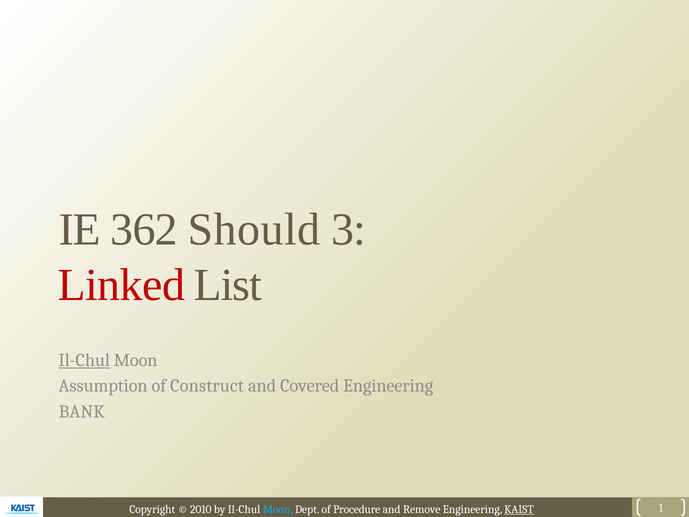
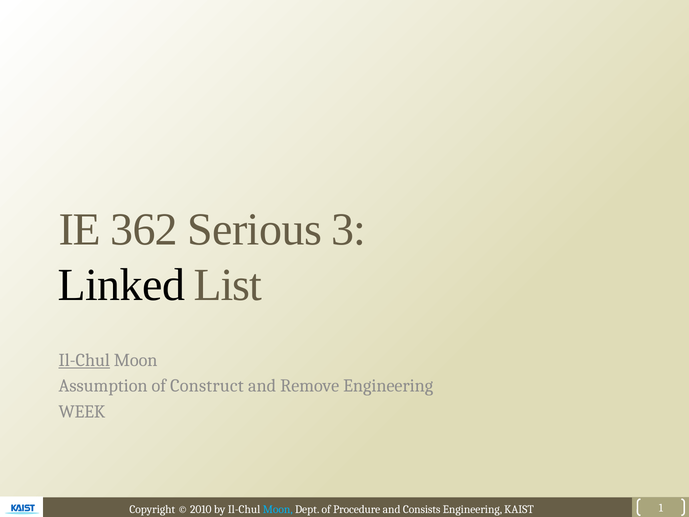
Should: Should -> Serious
Linked colour: red -> black
Covered: Covered -> Remove
BANK: BANK -> WEEK
Remove: Remove -> Consists
KAIST underline: present -> none
